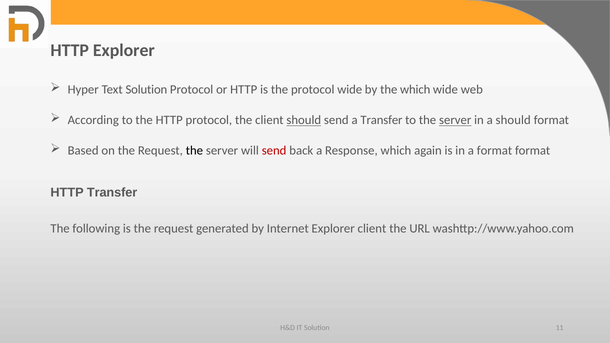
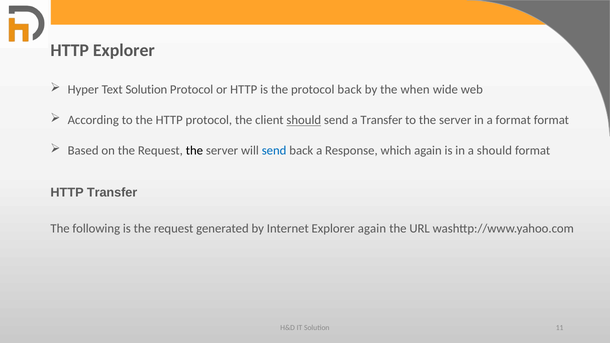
protocol wide: wide -> back
the which: which -> when
server at (455, 120) underline: present -> none
a should: should -> format
send at (274, 151) colour: red -> blue
a format: format -> should
Explorer client: client -> again
